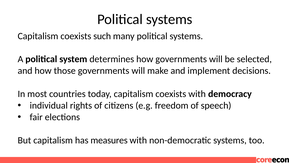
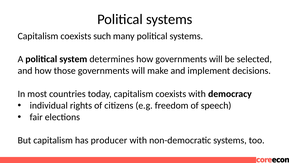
measures: measures -> producer
